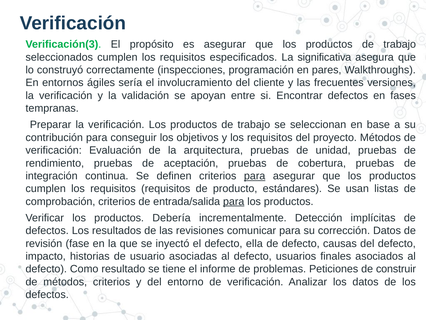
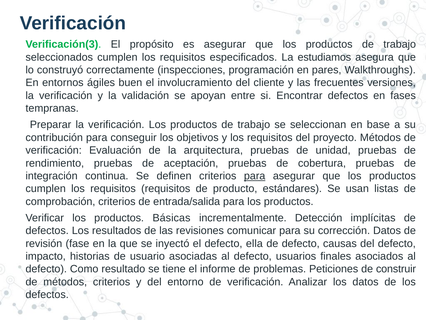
significativa: significativa -> estudiamos
sería: sería -> buen
para at (234, 201) underline: present -> none
Debería: Debería -> Básicas
